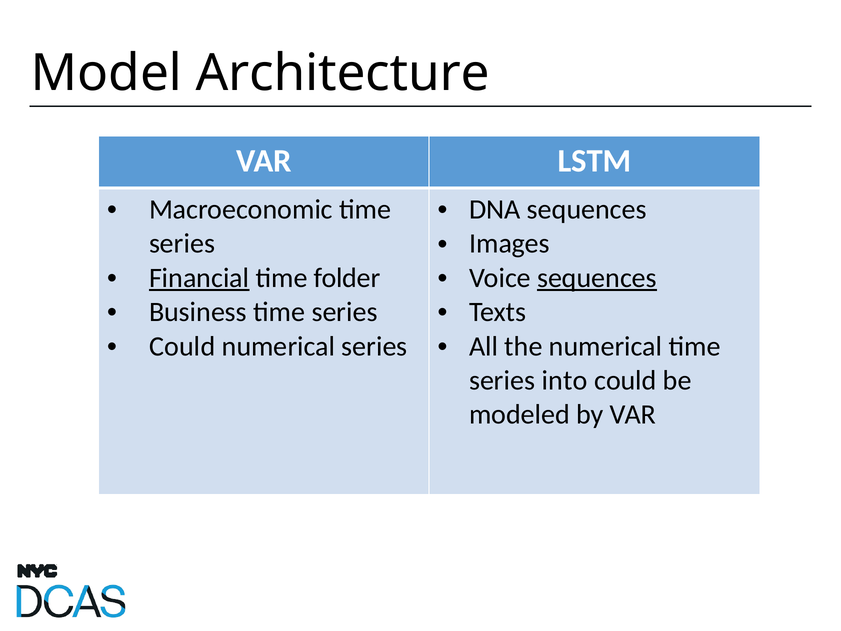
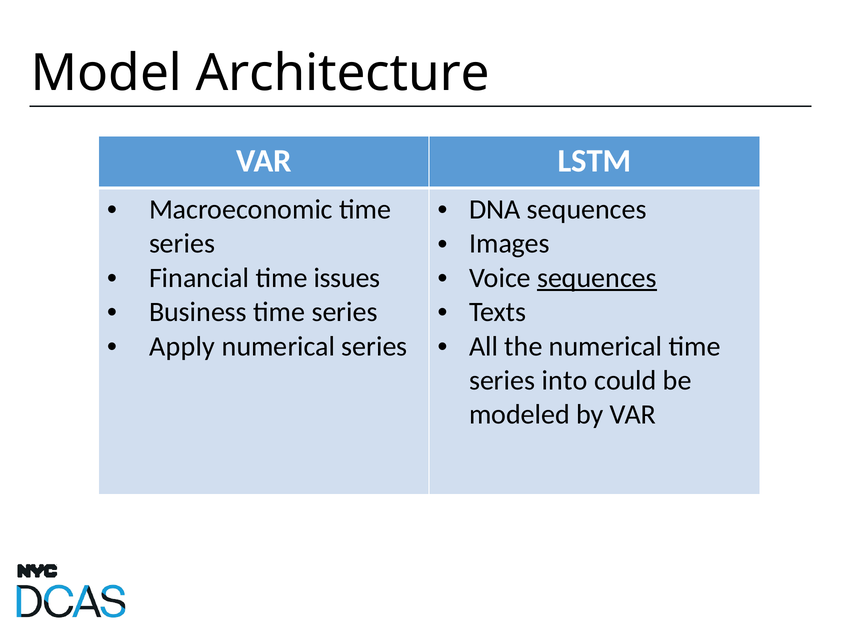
Financial underline: present -> none
folder: folder -> issues
Could at (182, 346): Could -> Apply
